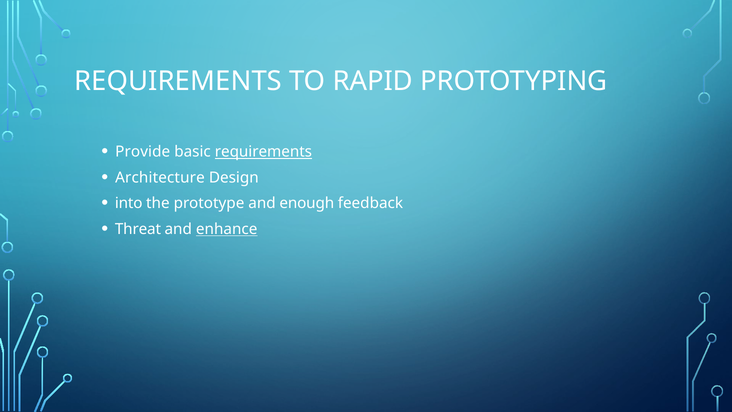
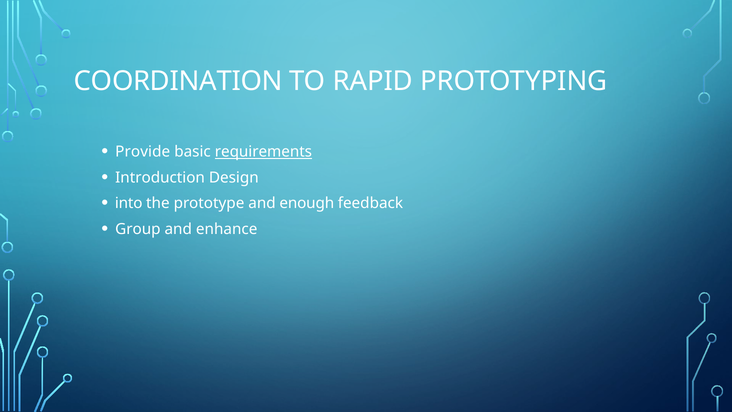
REQUIREMENTS at (178, 81): REQUIREMENTS -> COORDINATION
Architecture: Architecture -> Introduction
Threat: Threat -> Group
enhance underline: present -> none
